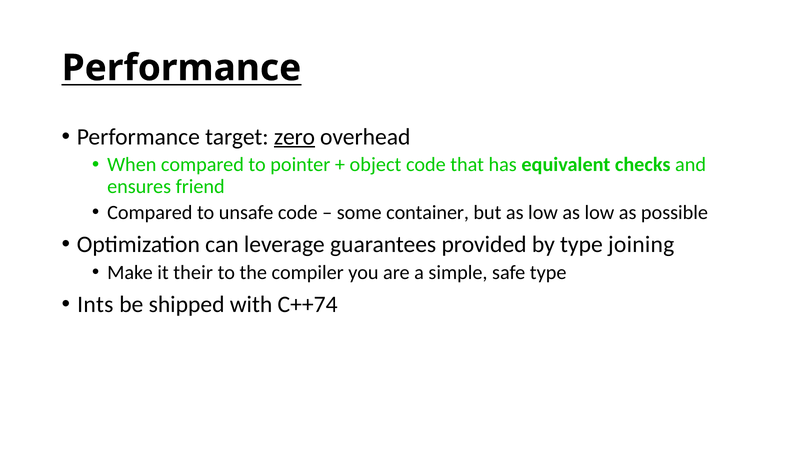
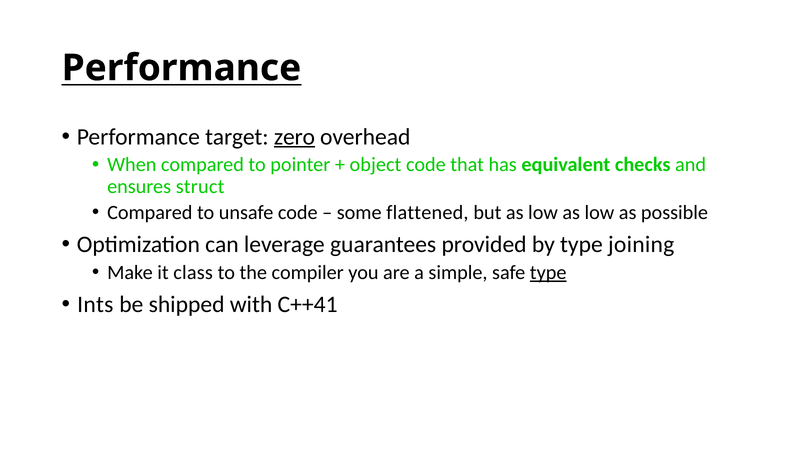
friend: friend -> struct
container: container -> flattened
their: their -> class
type at (548, 272) underline: none -> present
C++74: C++74 -> C++41
